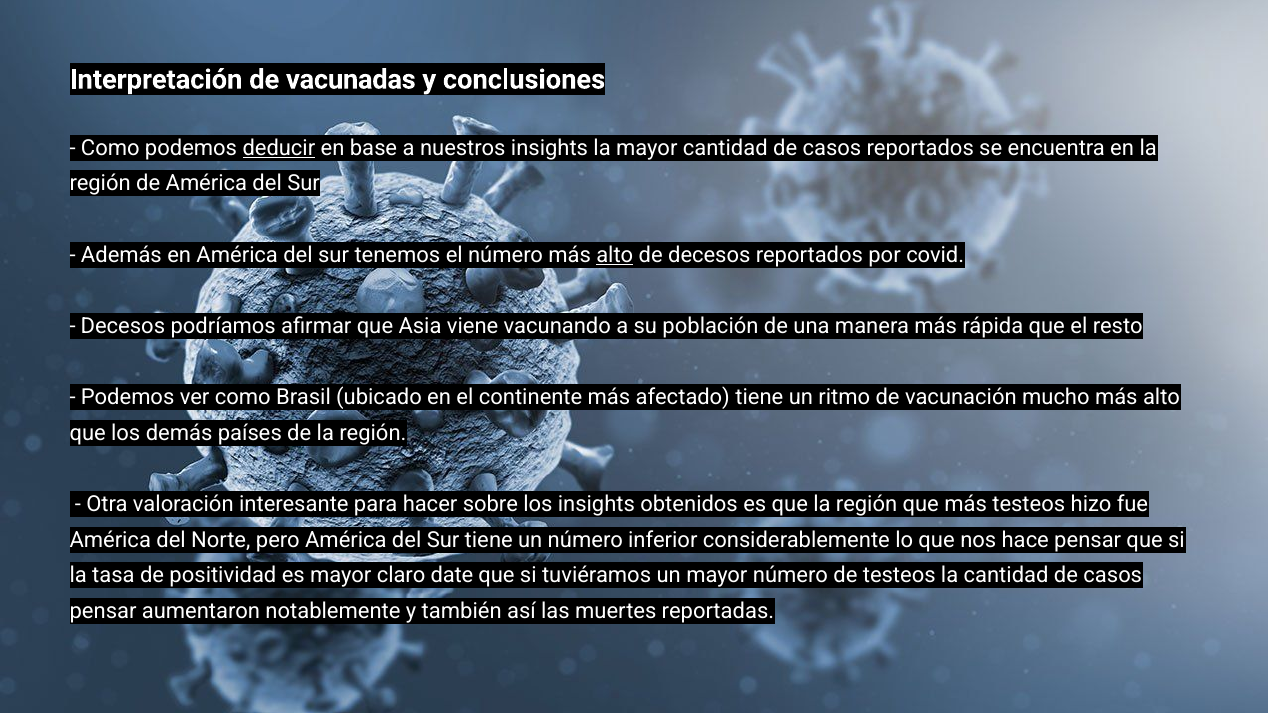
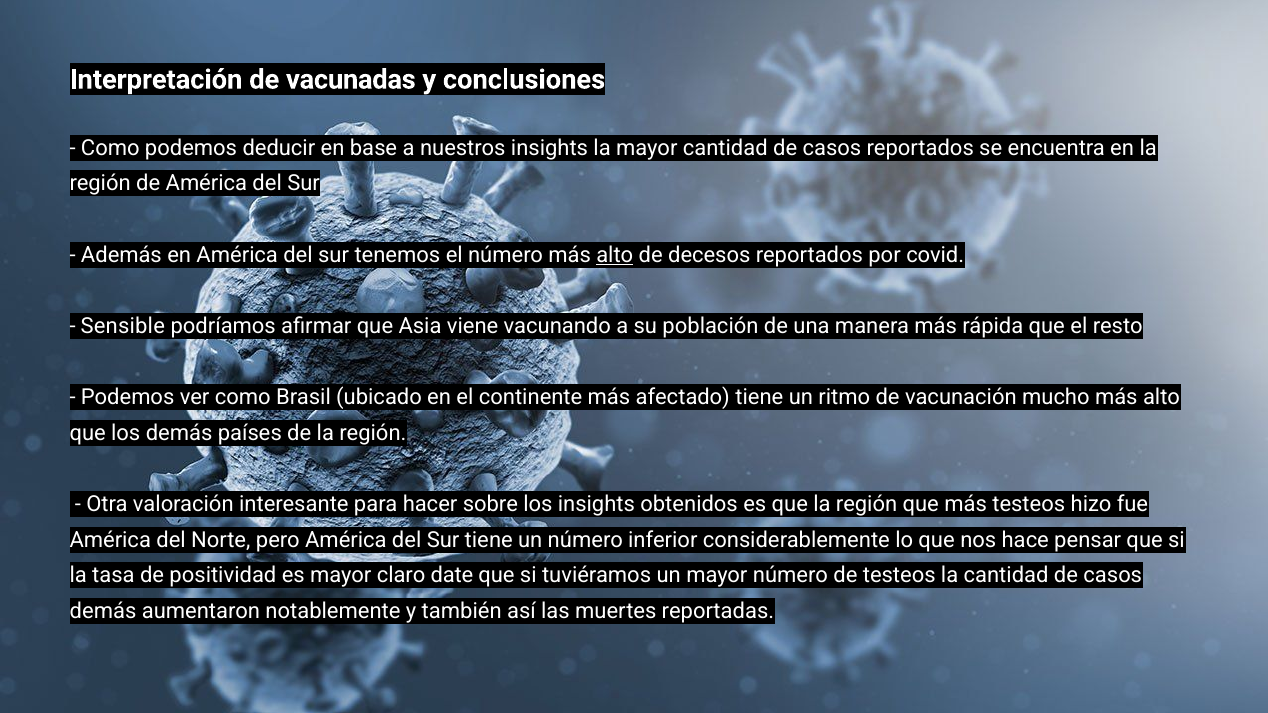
deducir underline: present -> none
Decesos at (123, 326): Decesos -> Sensible
pensar at (103, 611): pensar -> demás
